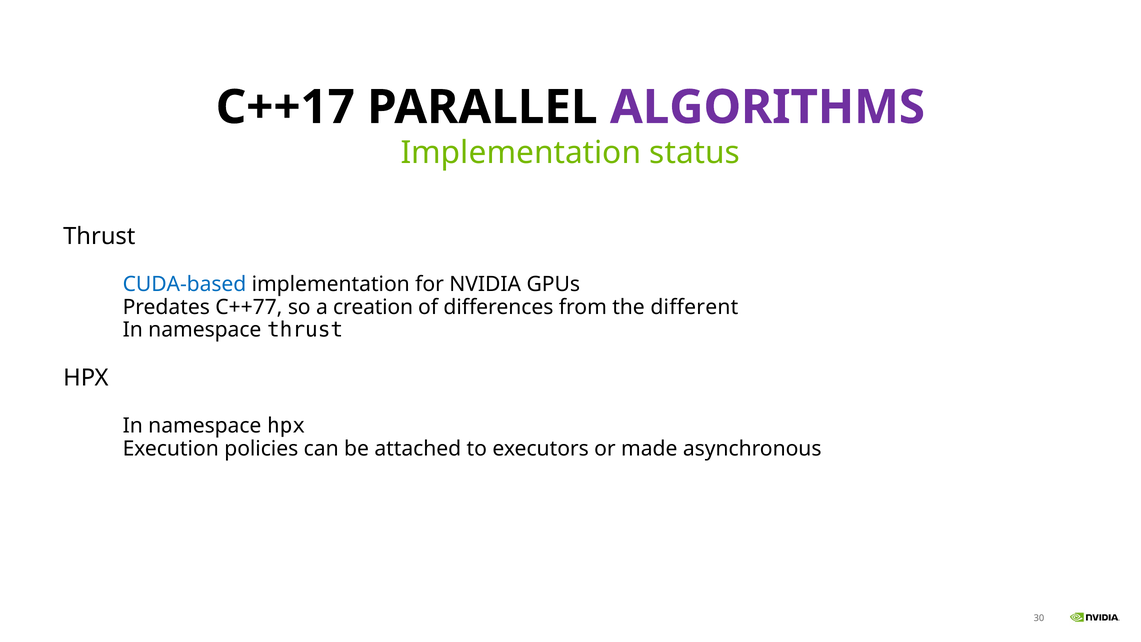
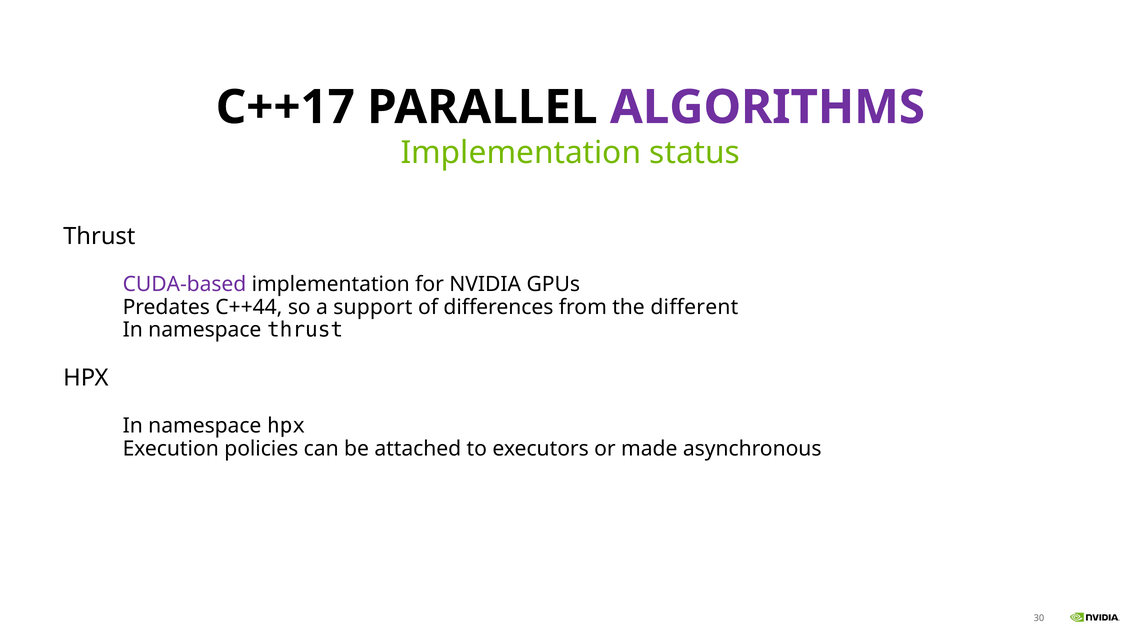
CUDA-based colour: blue -> purple
C++77: C++77 -> C++44
creation: creation -> support
